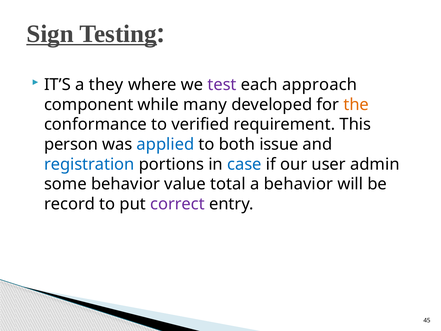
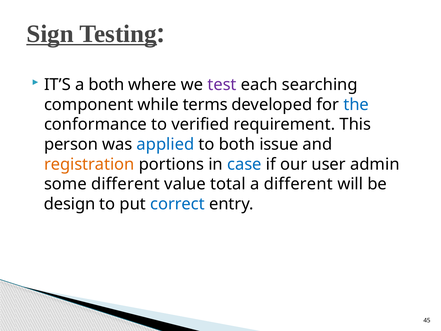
a they: they -> both
approach: approach -> searching
many: many -> terms
the colour: orange -> blue
registration colour: blue -> orange
some behavior: behavior -> different
a behavior: behavior -> different
record: record -> design
correct colour: purple -> blue
